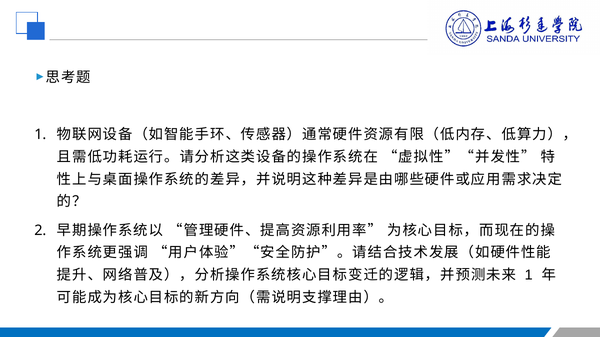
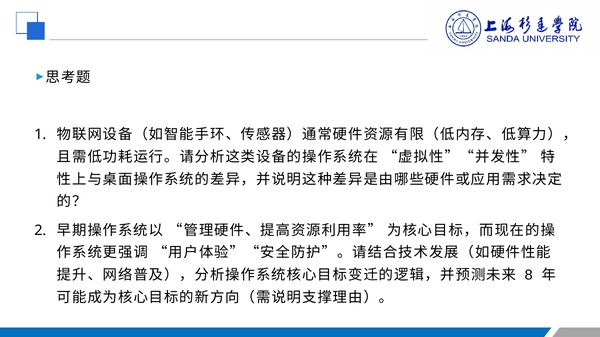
1 at (529, 275): 1 -> 8
